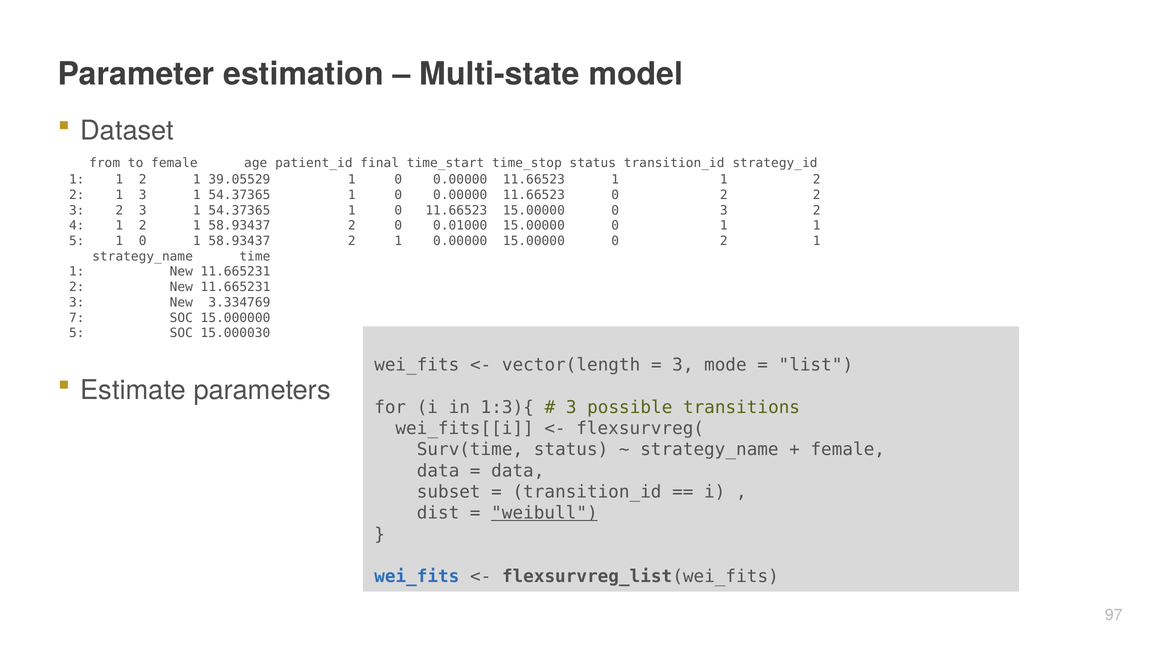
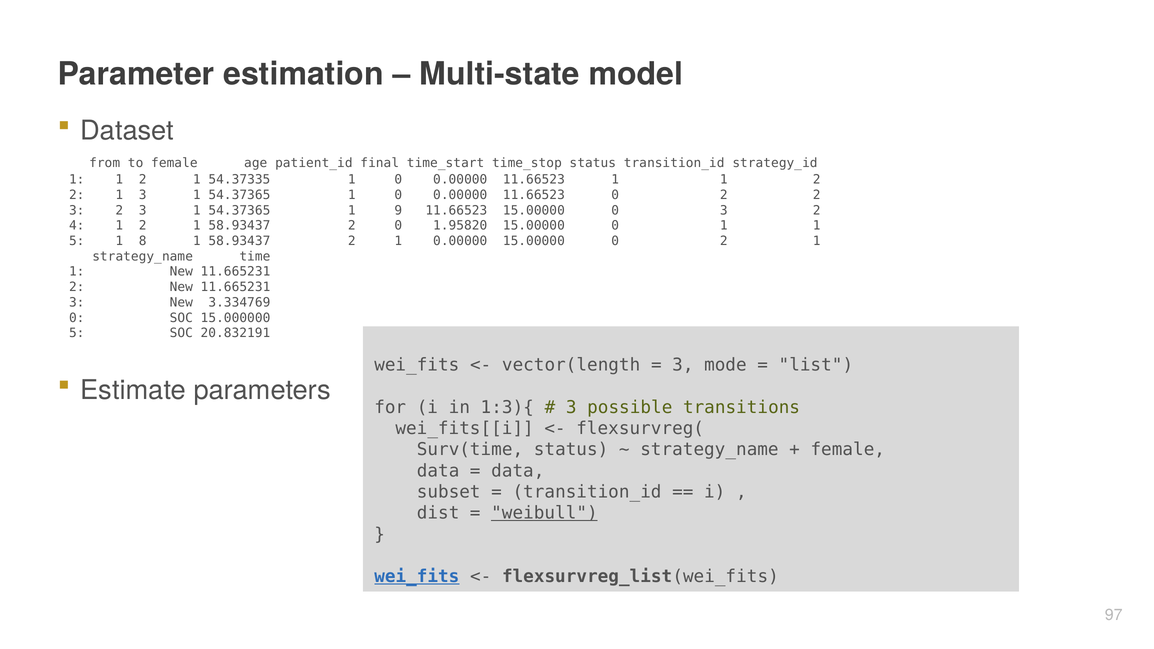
39.05529: 39.05529 -> 54.37335
0 at (398, 210): 0 -> 9
0.01000: 0.01000 -> 1.95820
5 1 0: 0 -> 8
7 at (77, 318): 7 -> 0
15.000030: 15.000030 -> 20.832191
wei_fits at (417, 577) underline: none -> present
